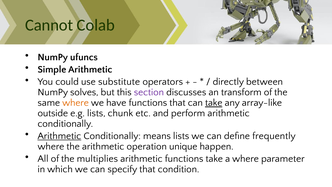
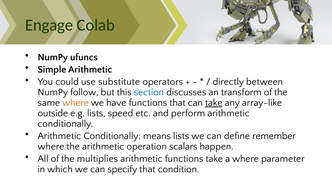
Cannot: Cannot -> Engage
solves: solves -> follow
section colour: purple -> blue
chunk: chunk -> speed
Arithmetic at (59, 136) underline: present -> none
frequently: frequently -> remember
unique: unique -> scalars
